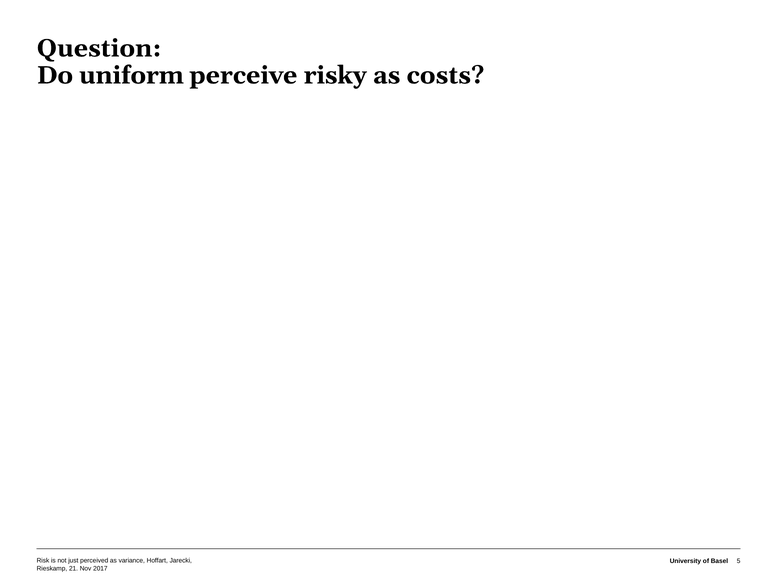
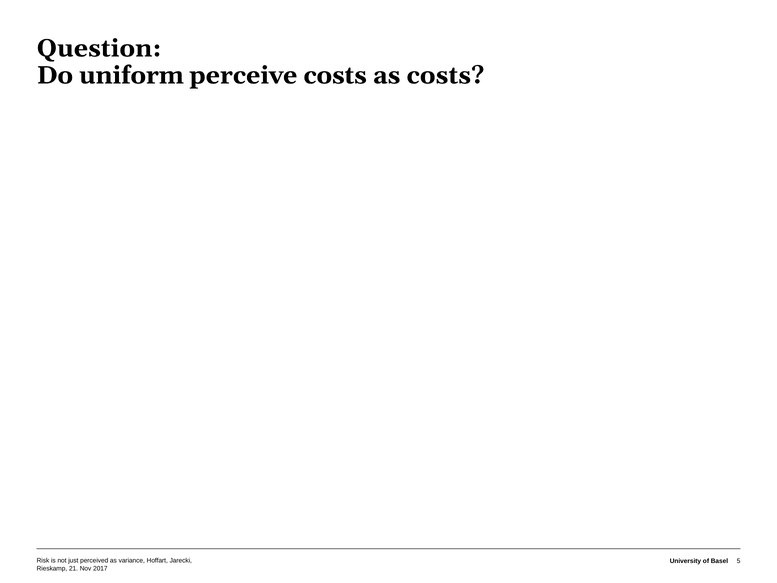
perceive risky: risky -> costs
